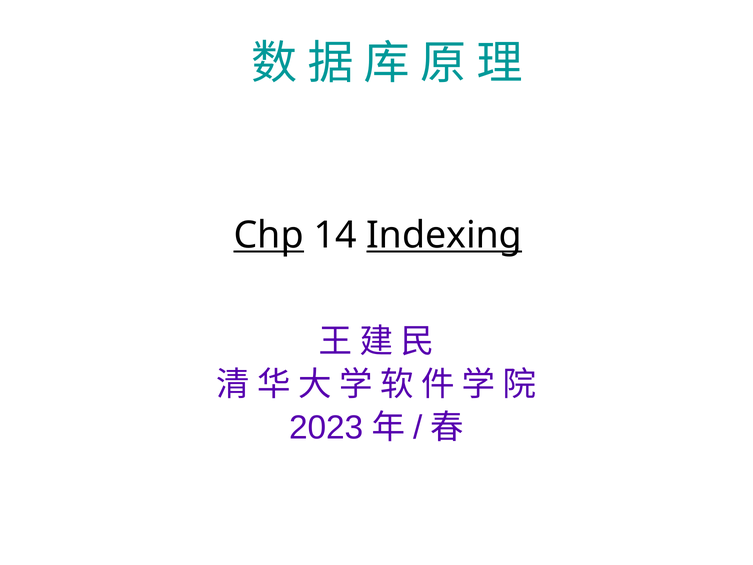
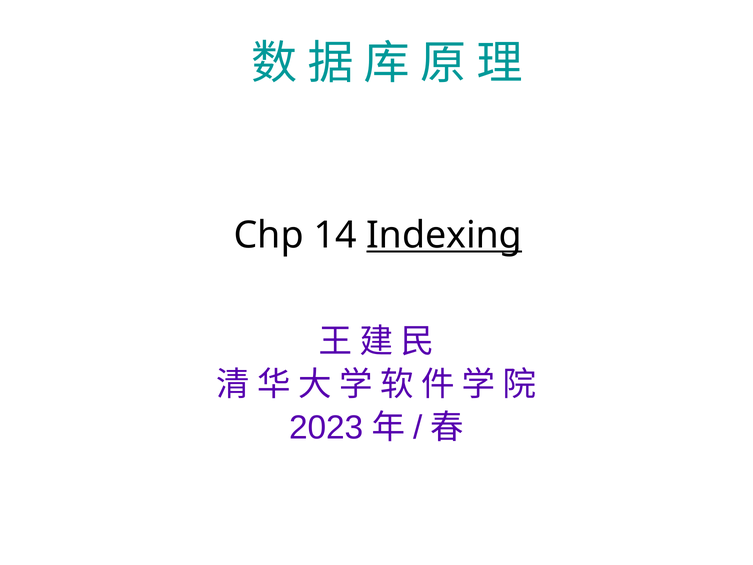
Chp underline: present -> none
